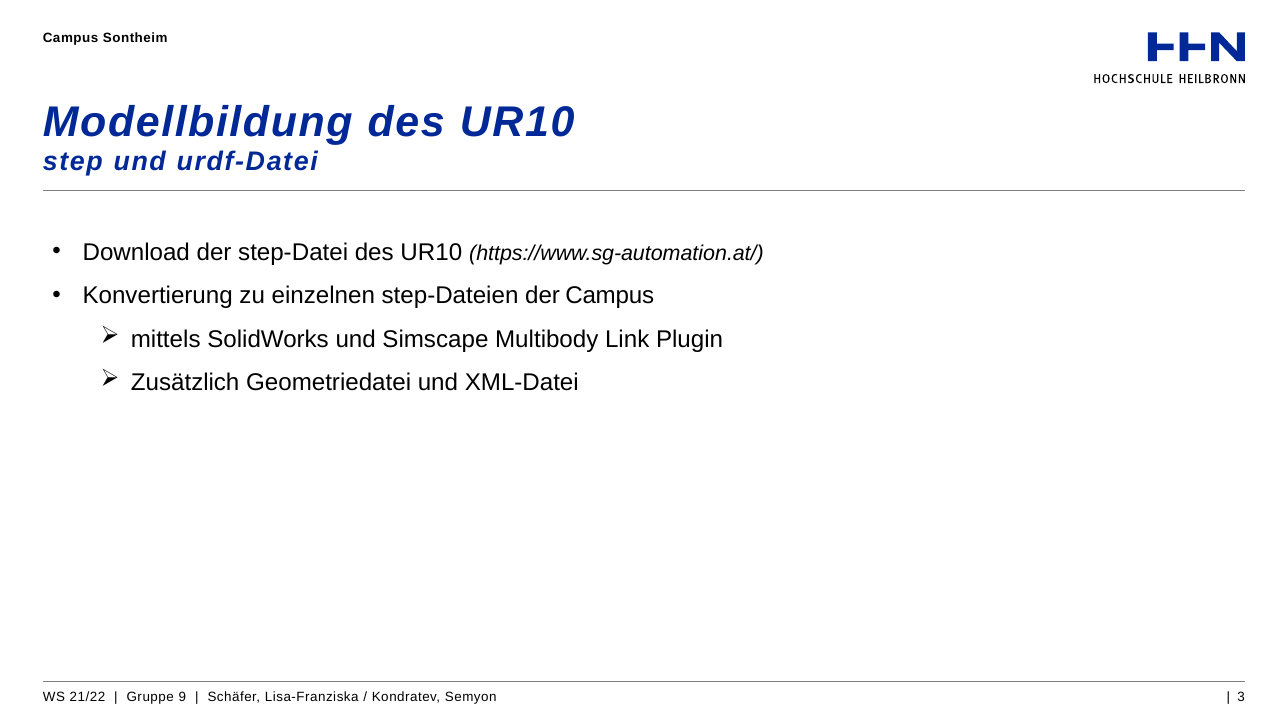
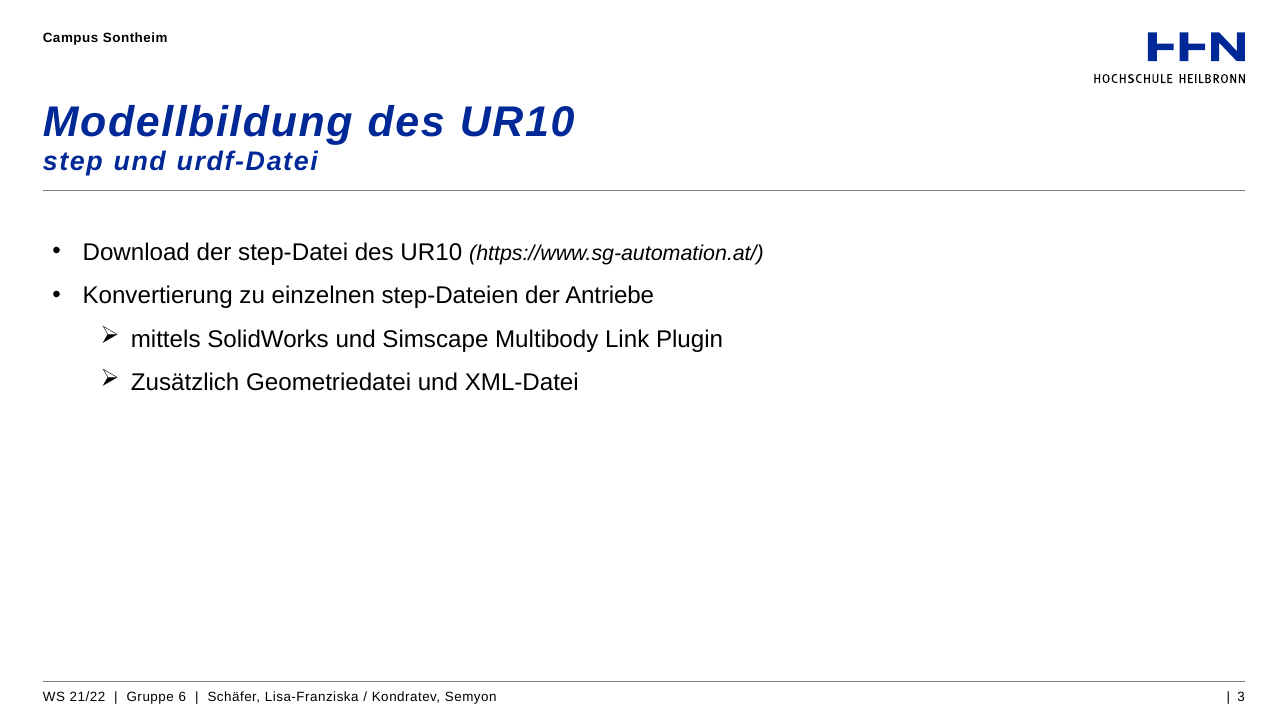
der Campus: Campus -> Antriebe
9: 9 -> 6
